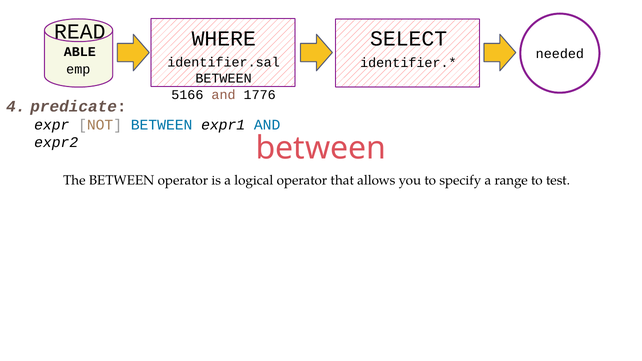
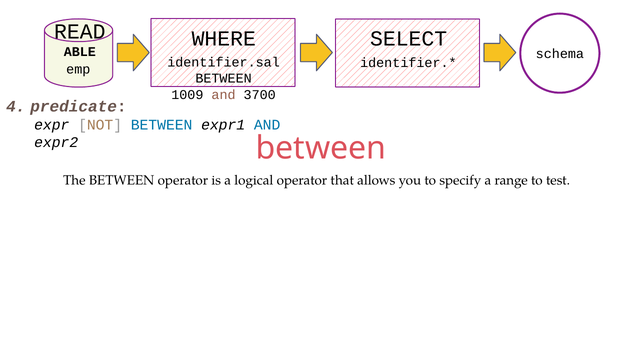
needed: needed -> schema
5166: 5166 -> 1009
1776: 1776 -> 3700
